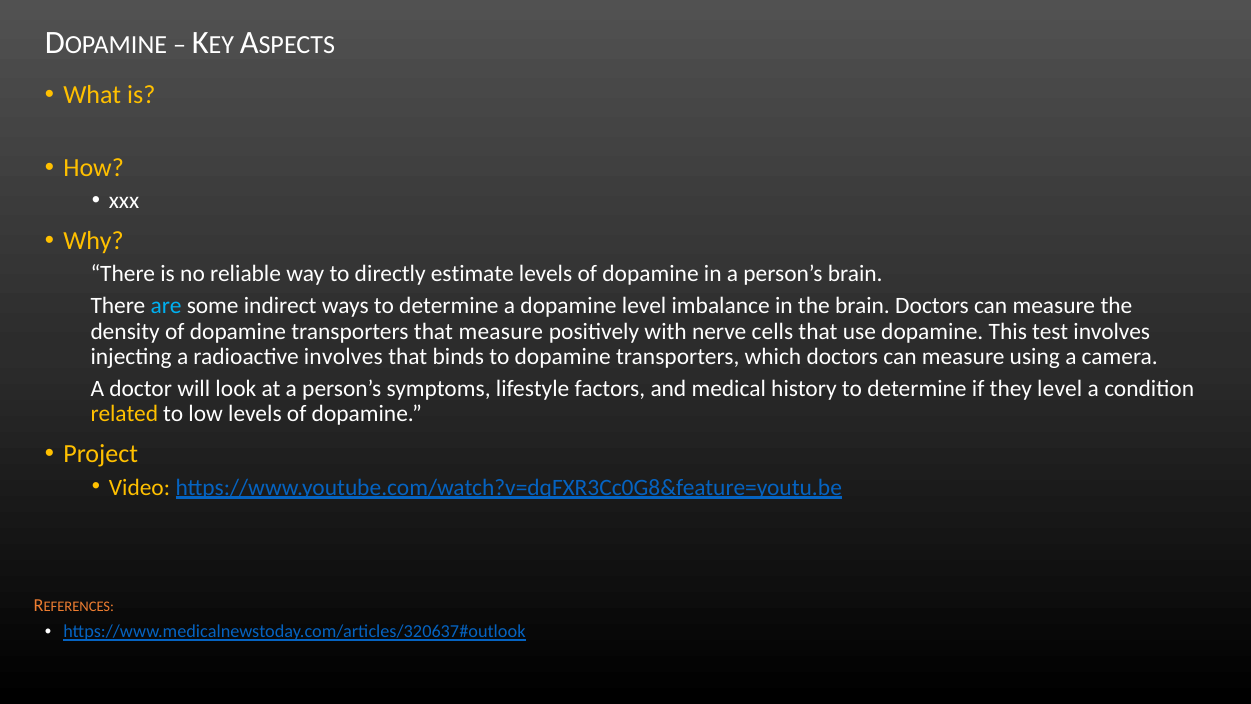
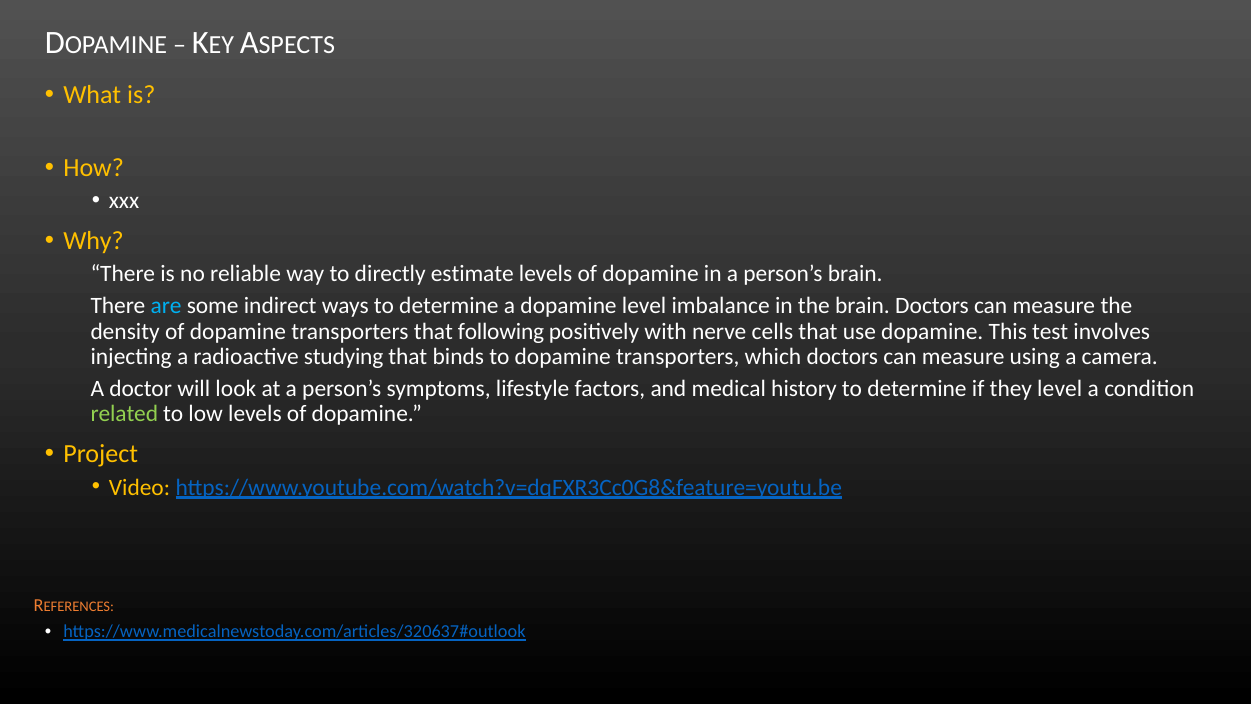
that measure: measure -> following
radioactive involves: involves -> studying
related colour: yellow -> light green
